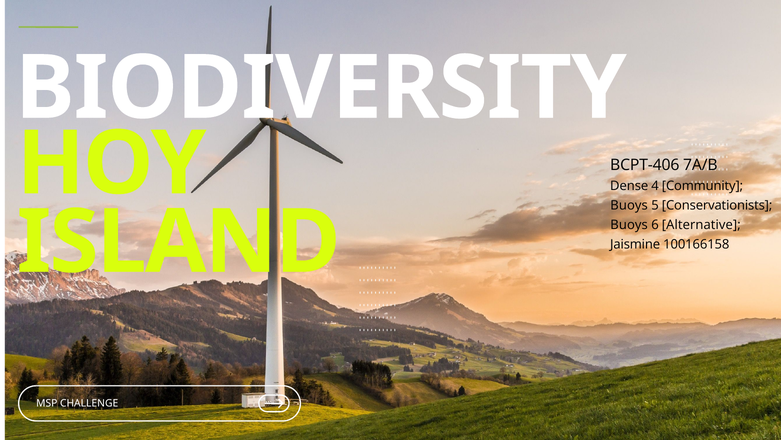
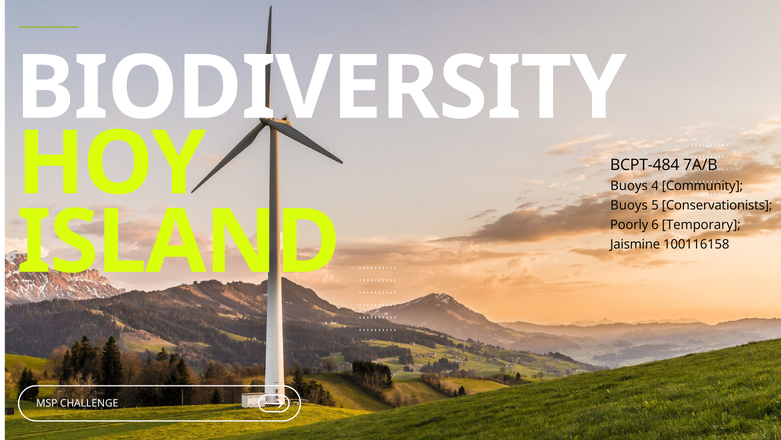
BCPT-406: BCPT-406 -> BCPT-484
Dense at (629, 186): Dense -> Buoys
Buoys at (629, 225): Buoys -> Poorly
Alternative: Alternative -> Temporary
100166158: 100166158 -> 100116158
